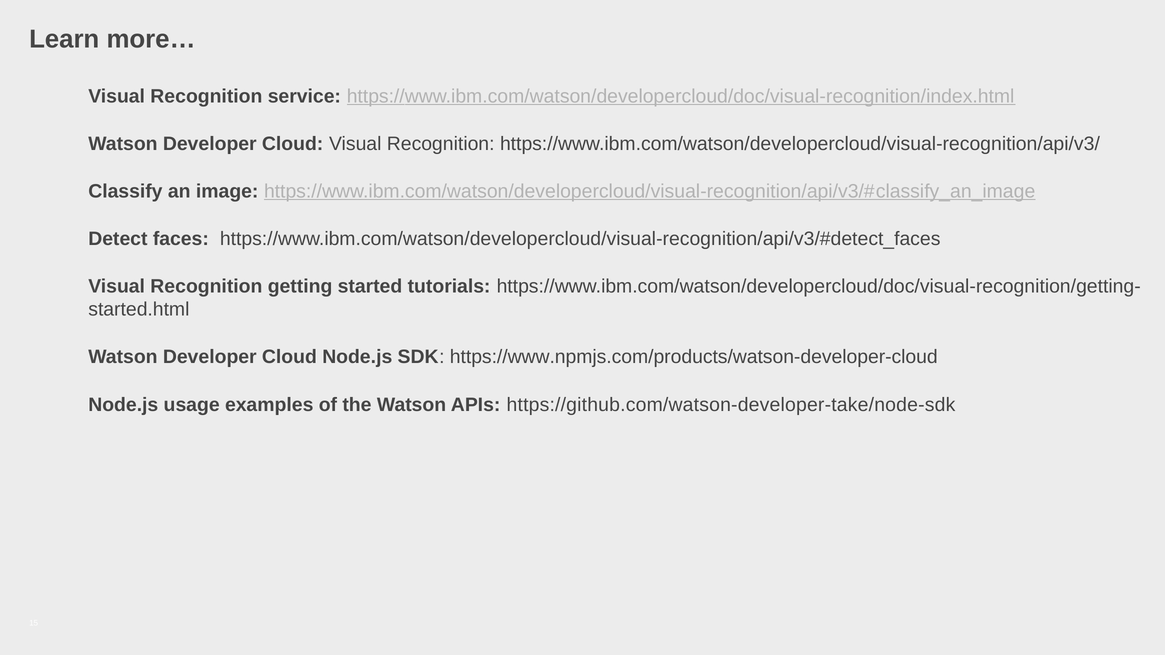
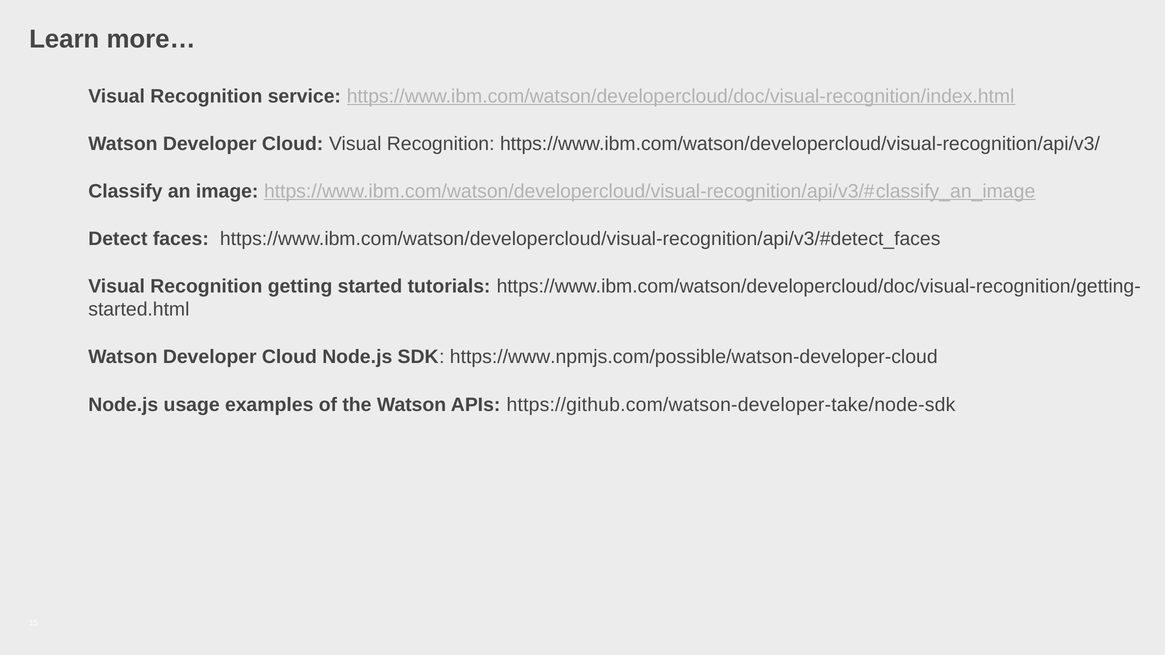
https://www.npmjs.com/products/watson-developer-cloud: https://www.npmjs.com/products/watson-developer-cloud -> https://www.npmjs.com/possible/watson-developer-cloud
